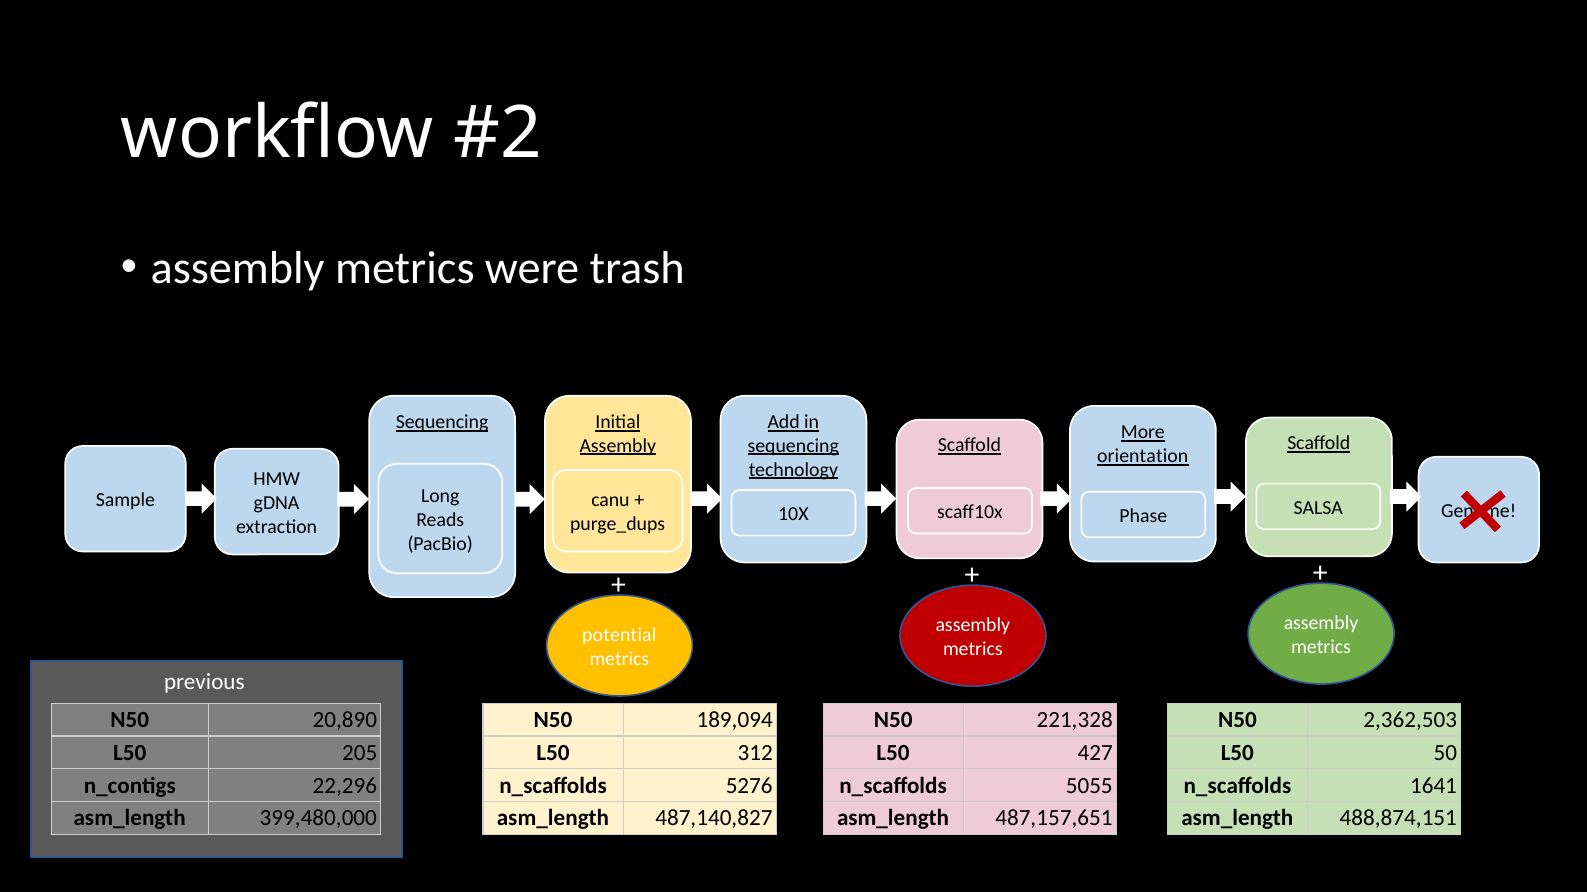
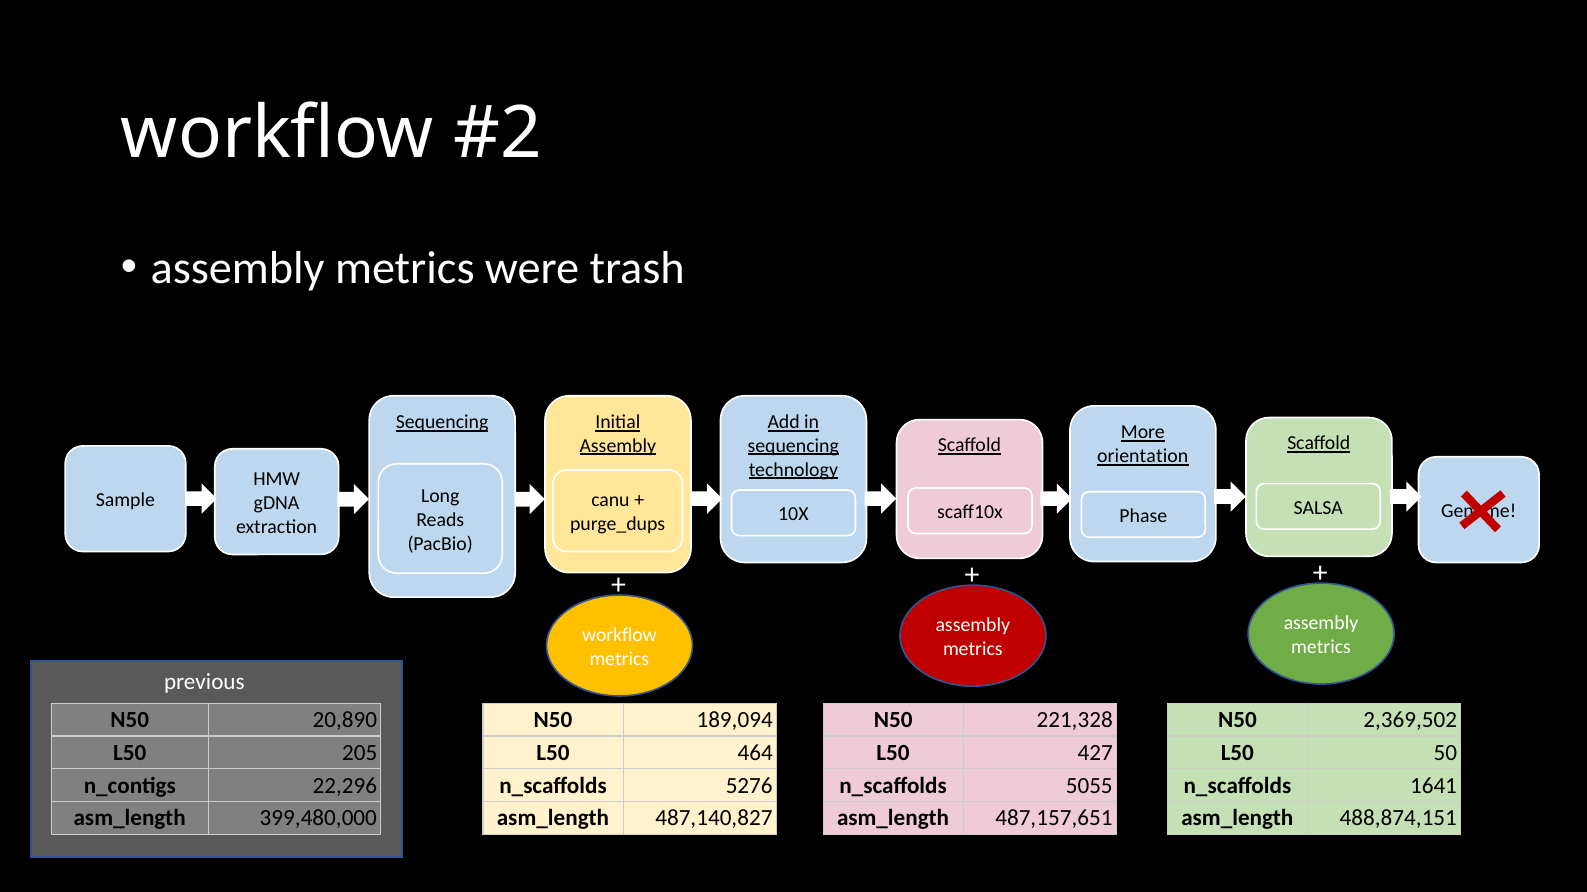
potential at (619, 635): potential -> workflow
2,362,503: 2,362,503 -> 2,369,502
312: 312 -> 464
